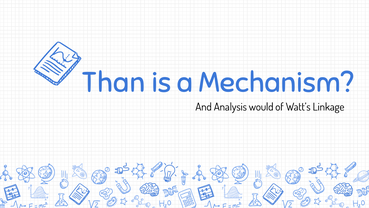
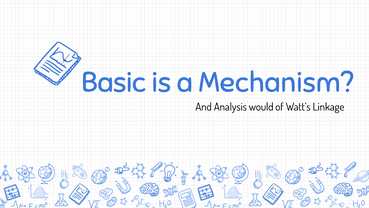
Than: Than -> Basic
